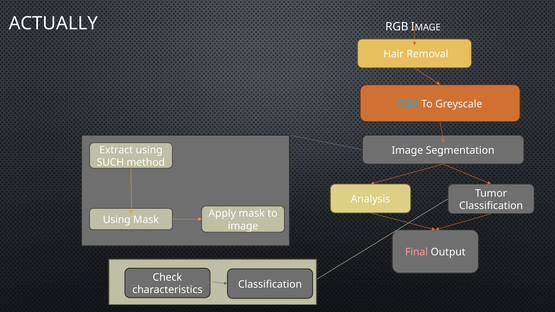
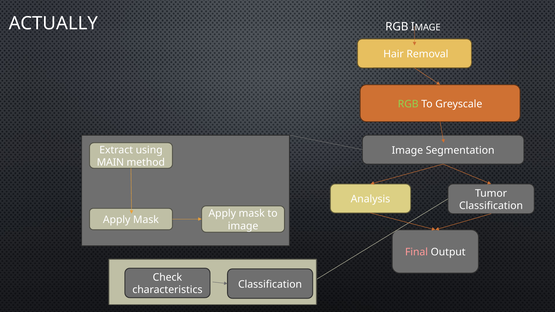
RGB at (408, 104) colour: light blue -> light green
SUCH: SUCH -> MAIN
Using at (117, 220): Using -> Apply
